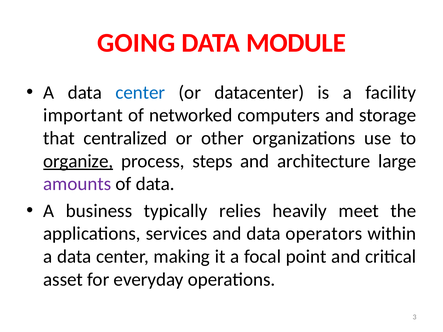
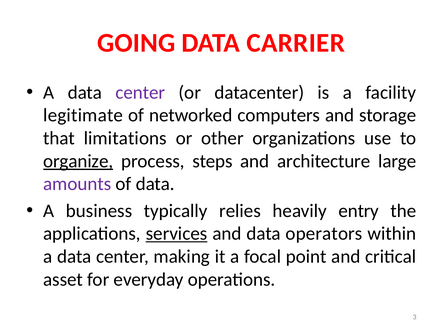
MODULE: MODULE -> CARRIER
center at (140, 93) colour: blue -> purple
important: important -> legitimate
centralized: centralized -> limitations
meet: meet -> entry
services underline: none -> present
